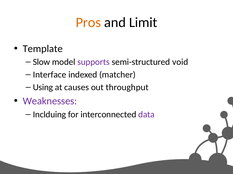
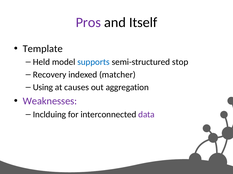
Pros colour: orange -> purple
Limit: Limit -> Itself
Slow: Slow -> Held
supports colour: purple -> blue
void: void -> stop
Interface: Interface -> Recovery
throughput: throughput -> aggregation
